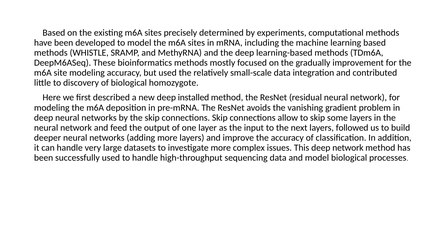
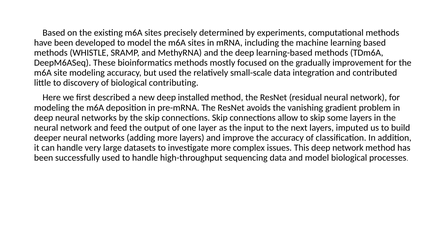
homozygote: homozygote -> contributing
followed: followed -> imputed
